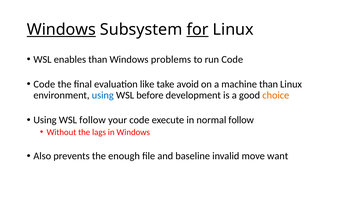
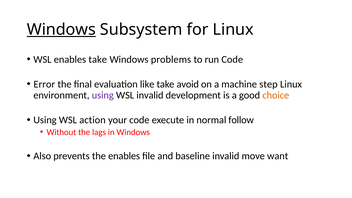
for underline: present -> none
enables than: than -> take
Code at (44, 84): Code -> Error
machine than: than -> step
using at (103, 95) colour: blue -> purple
WSL before: before -> invalid
WSL follow: follow -> action
the enough: enough -> enables
